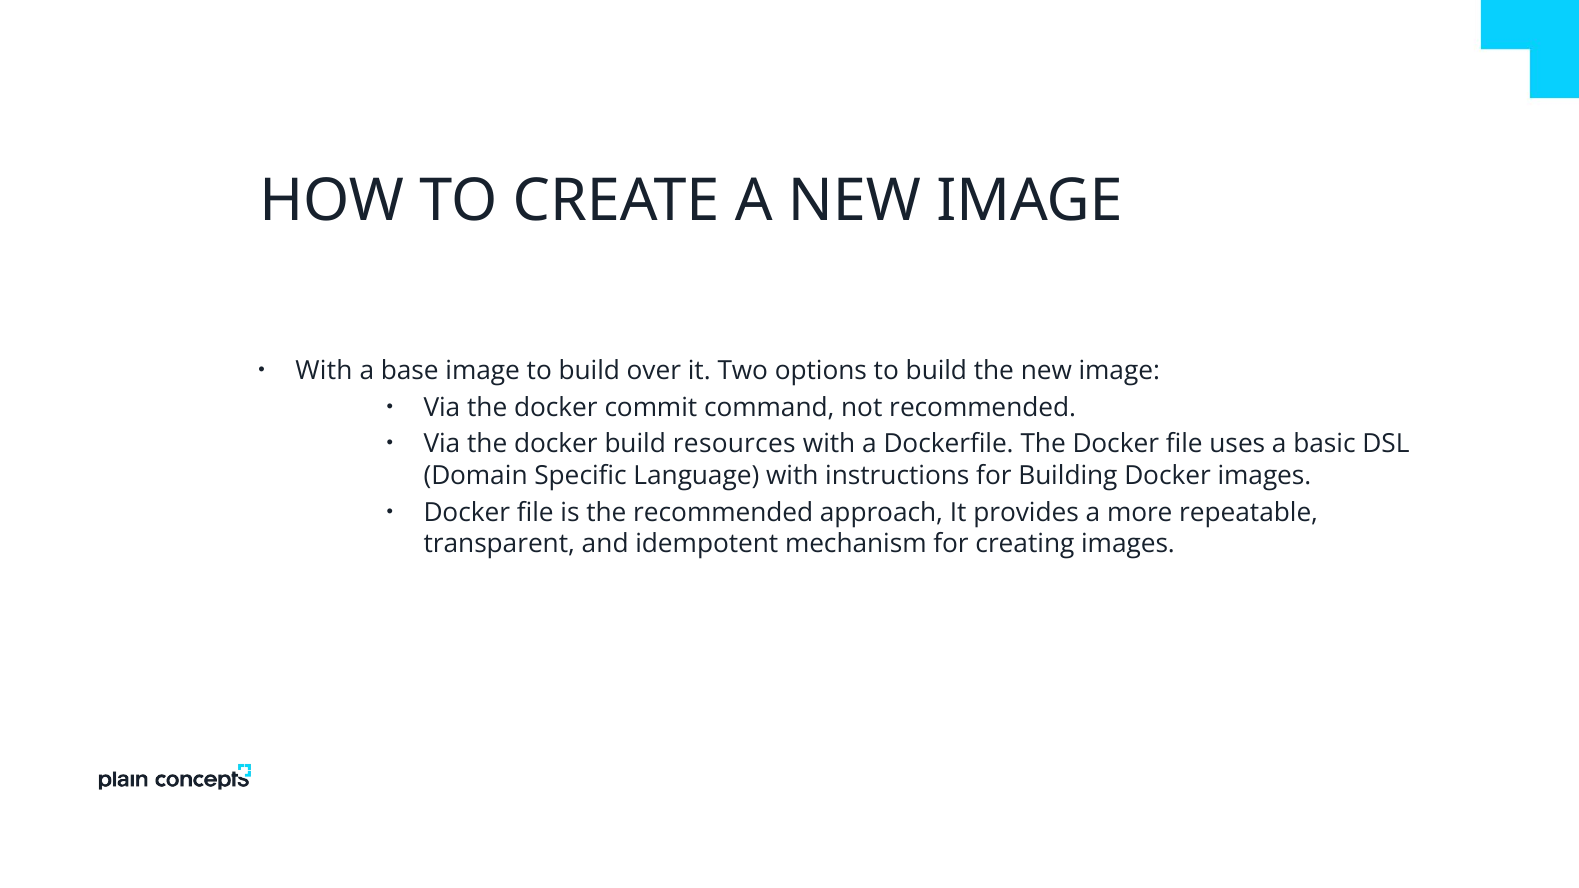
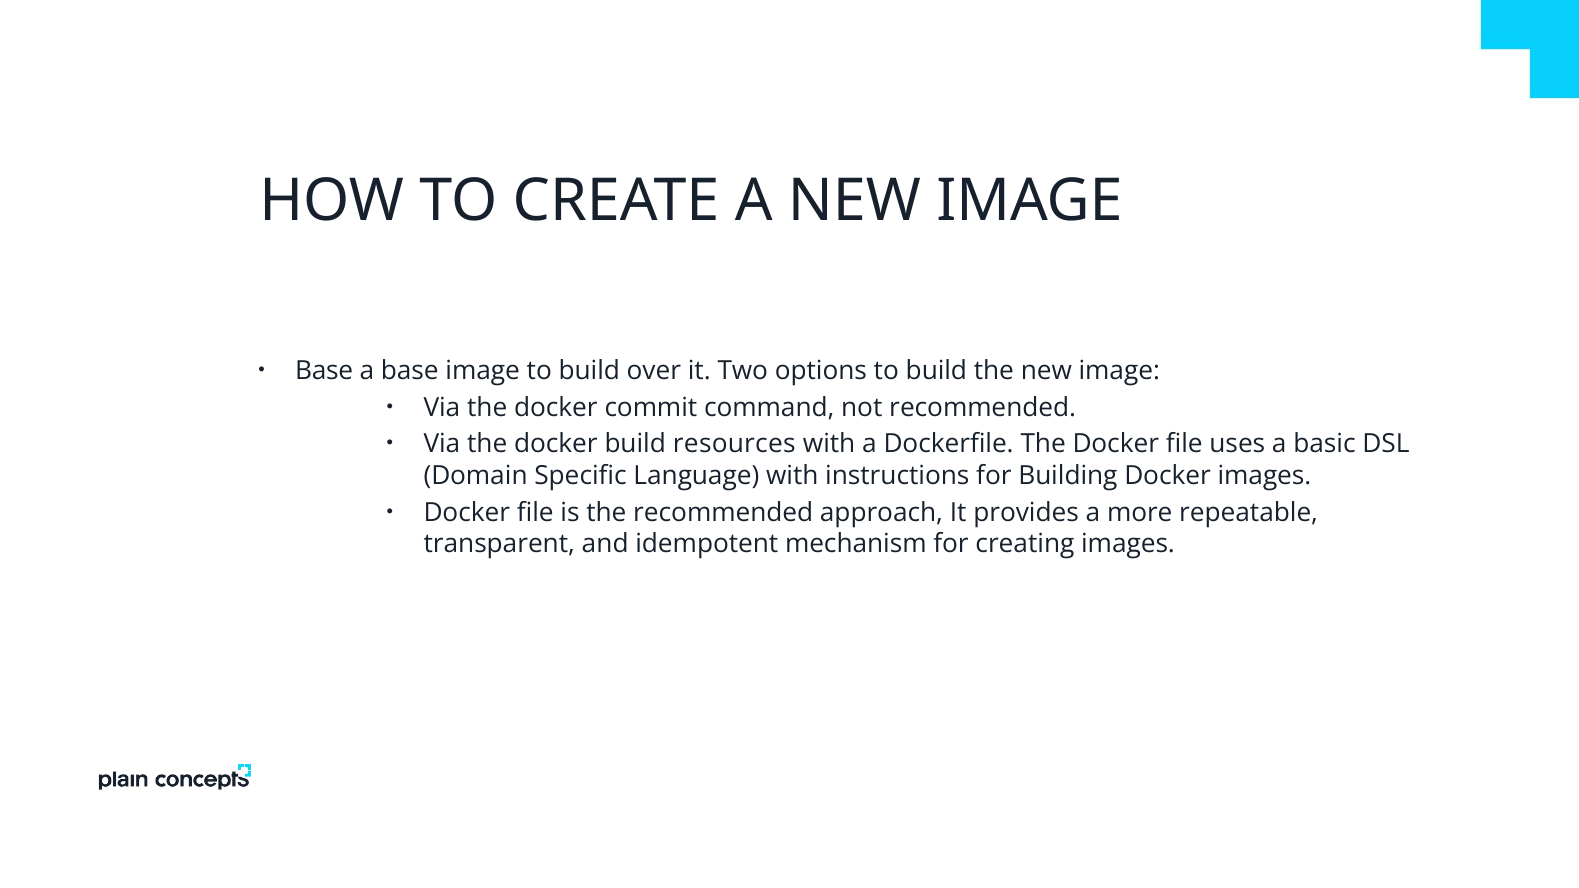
With at (324, 371): With -> Base
